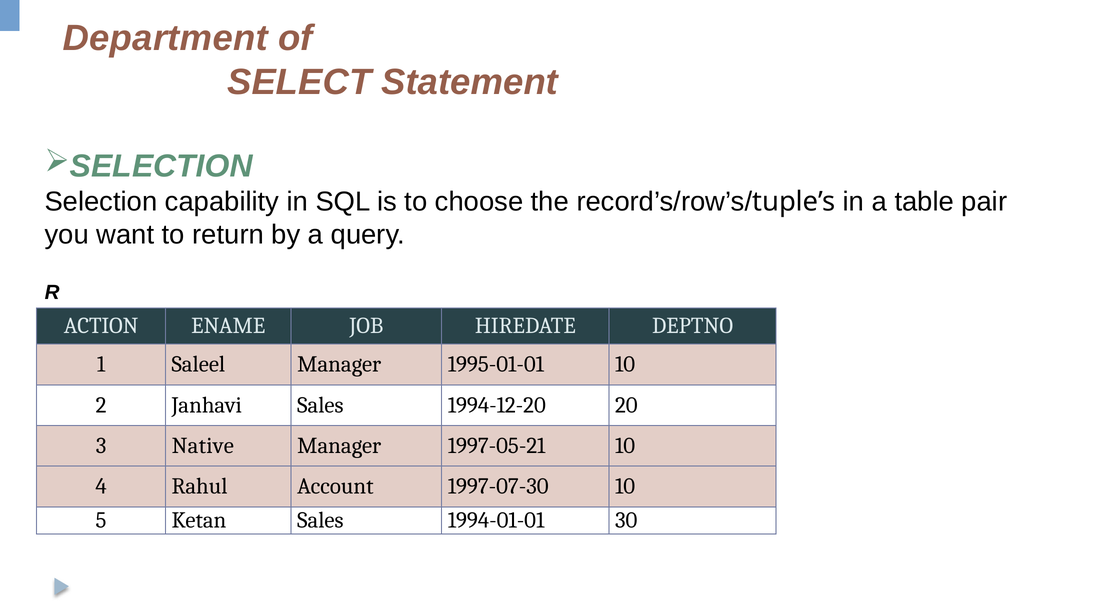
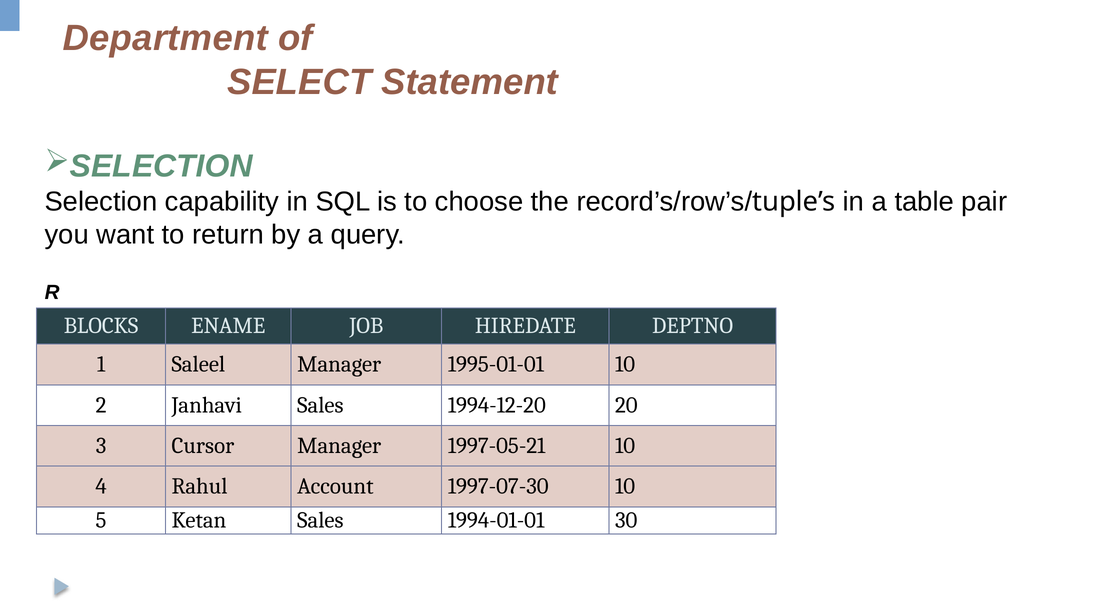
ACTION: ACTION -> BLOCKS
Native: Native -> Cursor
